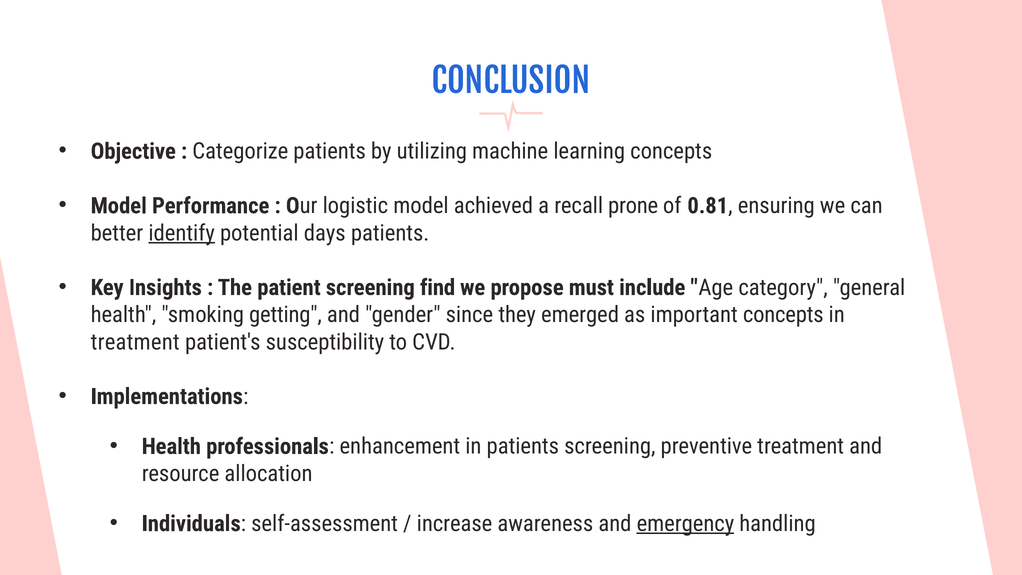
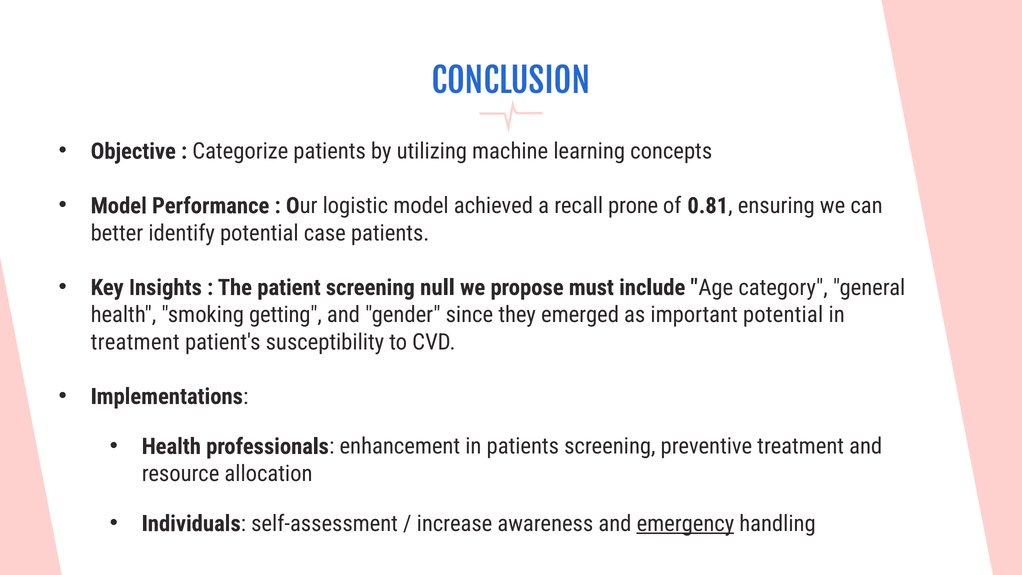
identify underline: present -> none
days: days -> case
find: find -> null
important concepts: concepts -> potential
